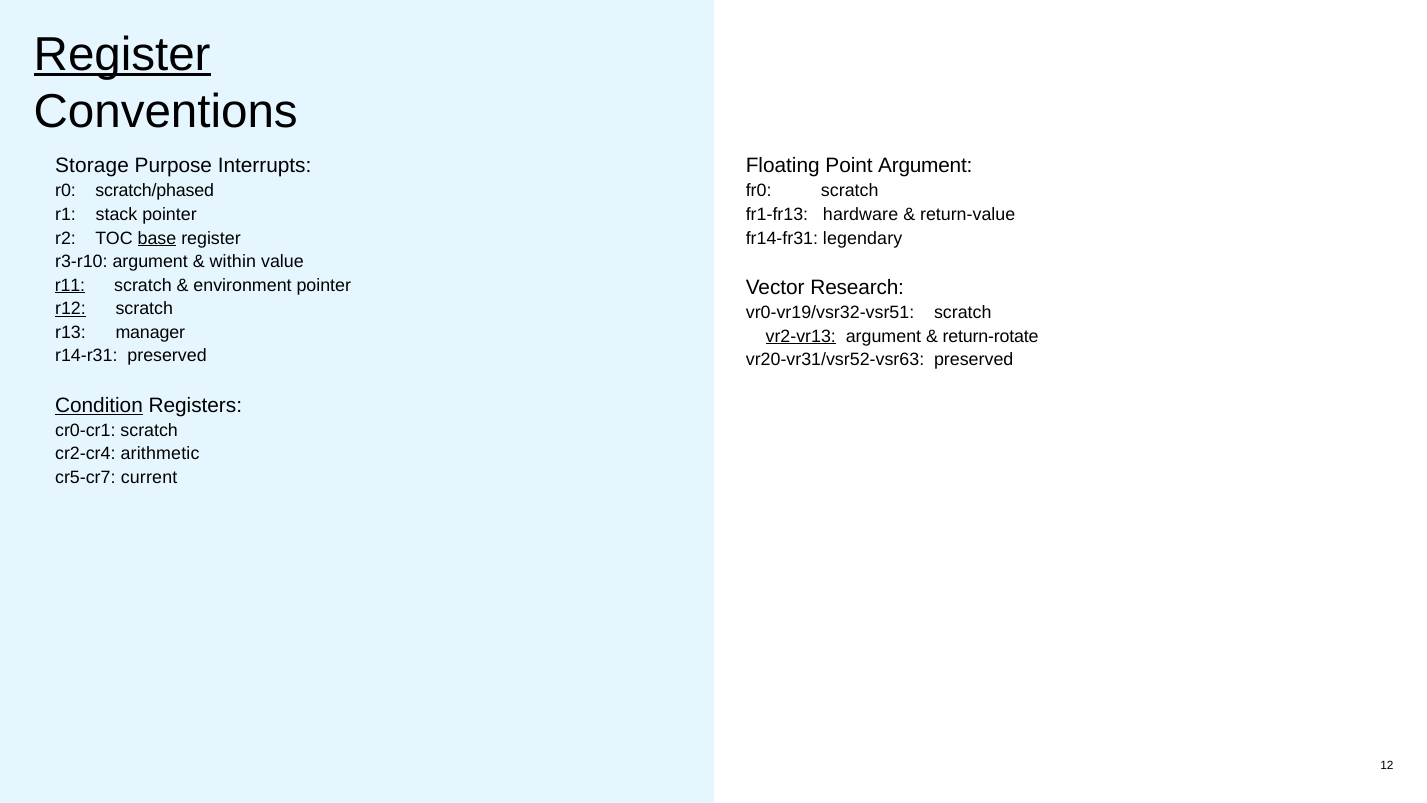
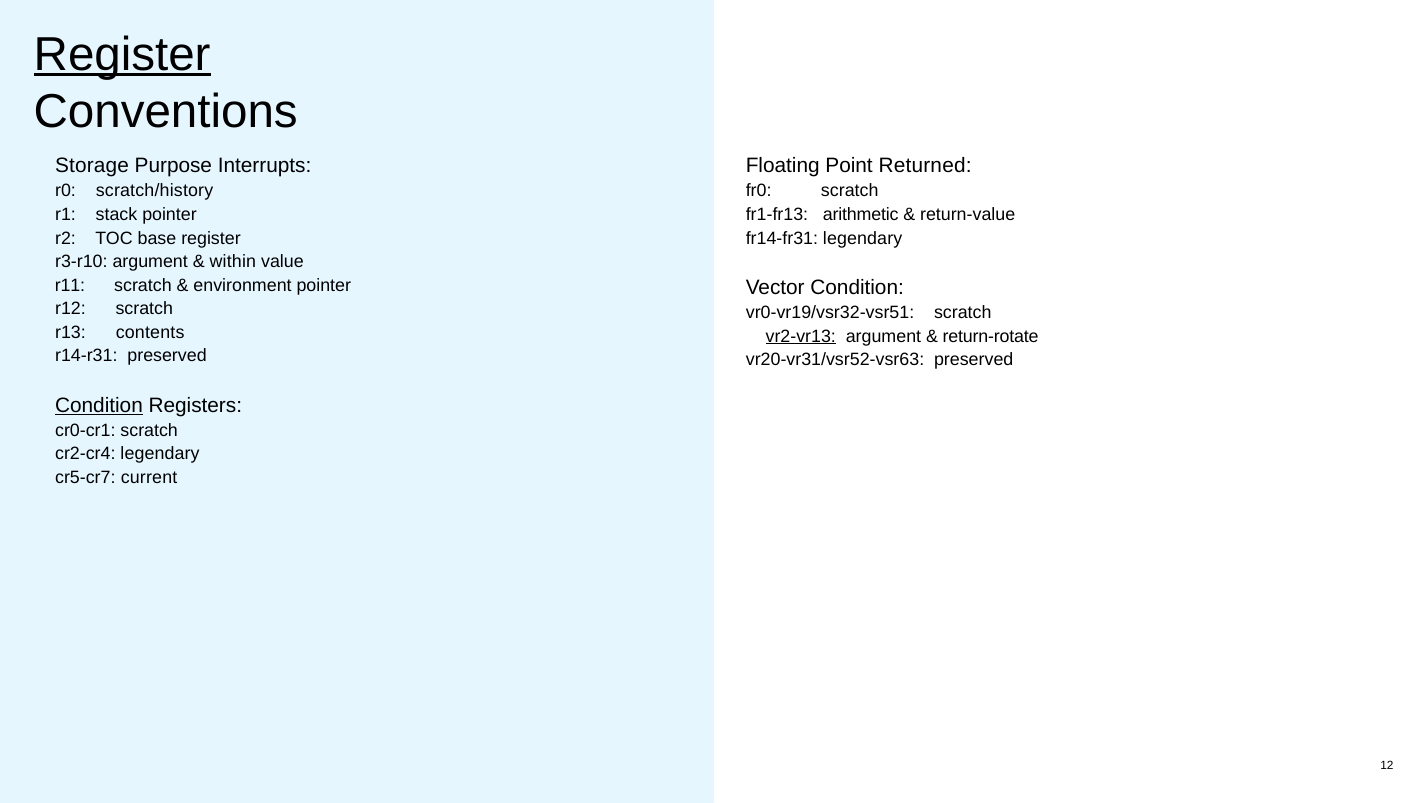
Point Argument: Argument -> Returned
scratch/phased: scratch/phased -> scratch/history
hardware: hardware -> arithmetic
base underline: present -> none
r11 underline: present -> none
Vector Research: Research -> Condition
r12 underline: present -> none
manager: manager -> contents
cr2-cr4 arithmetic: arithmetic -> legendary
